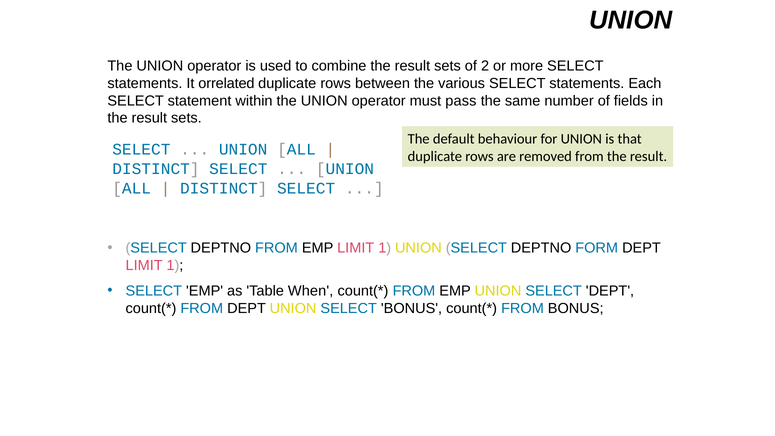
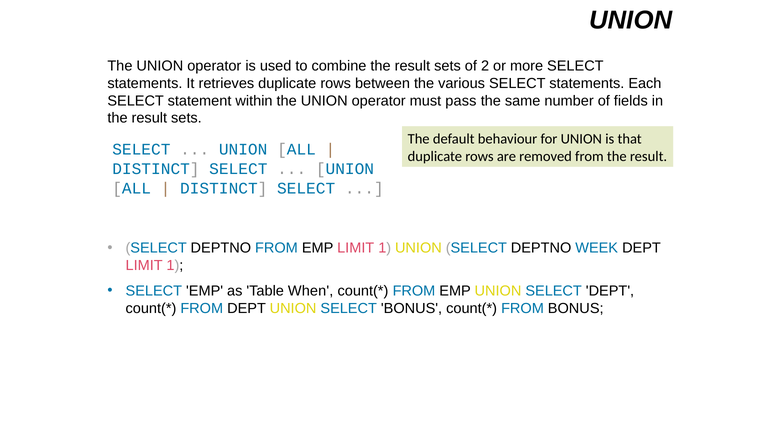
orrelated: orrelated -> retrieves
FORM: FORM -> WEEK
